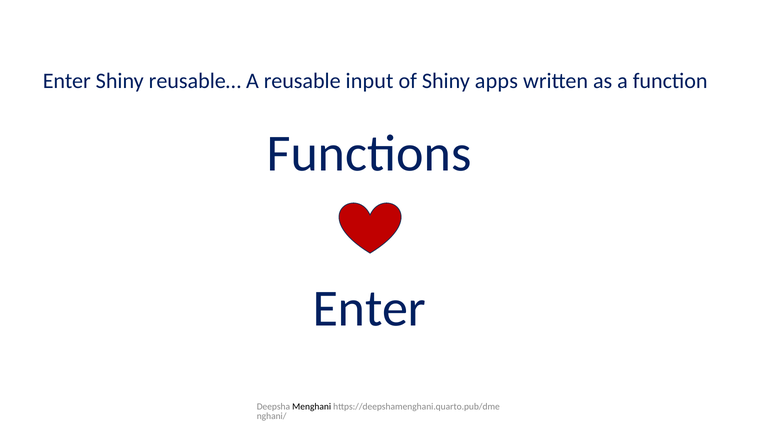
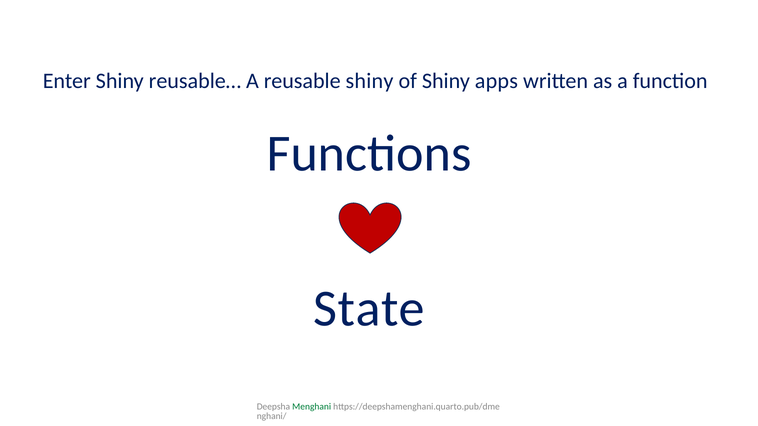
reusable input: input -> shiny
Enter at (369, 309): Enter -> State
Menghani colour: black -> green
